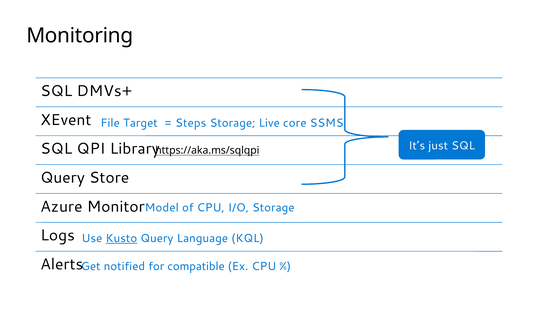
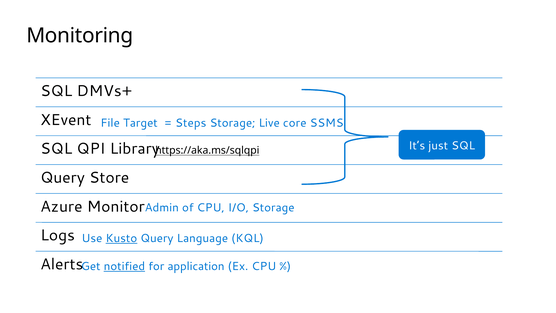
Model: Model -> Admin
notified underline: none -> present
compatible: compatible -> application
